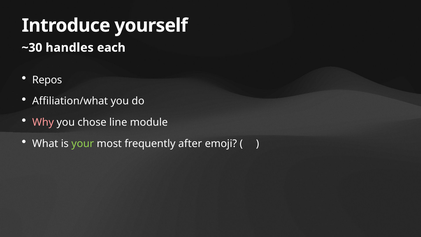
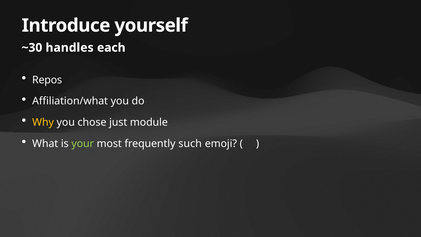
Why colour: pink -> yellow
line: line -> just
after: after -> such
